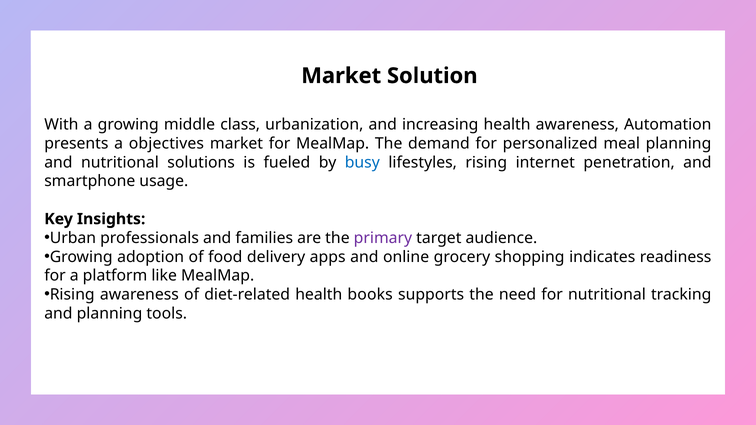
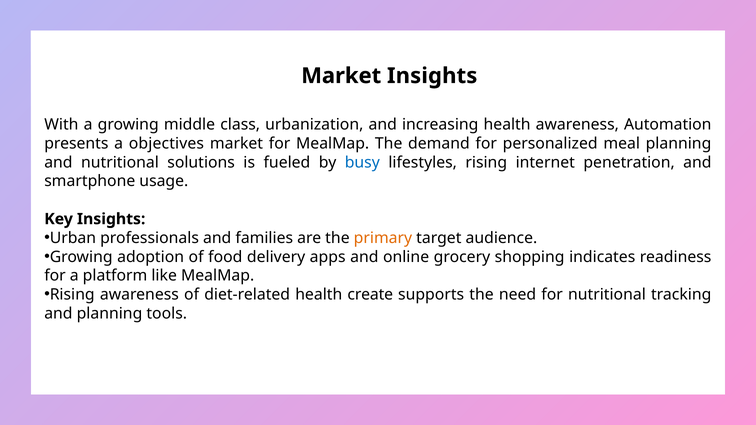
Market Solution: Solution -> Insights
primary colour: purple -> orange
books: books -> create
